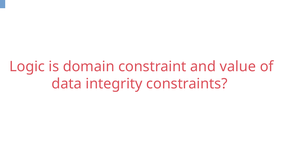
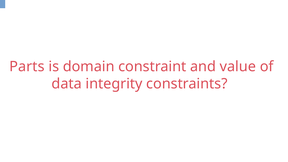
Logic: Logic -> Parts
